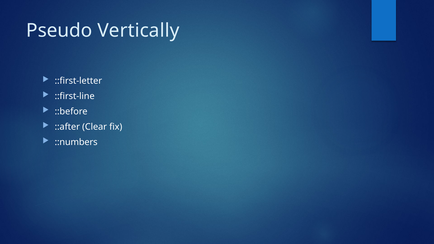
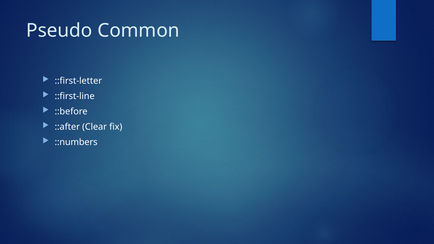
Vertically: Vertically -> Common
